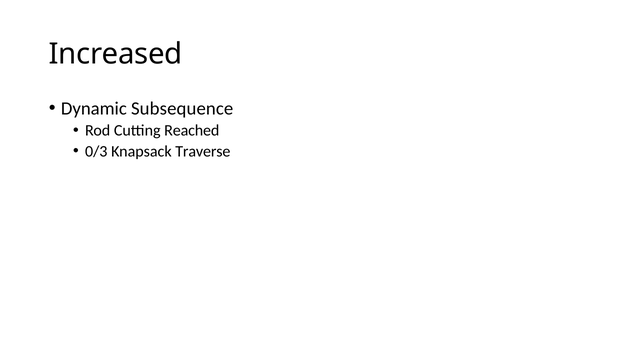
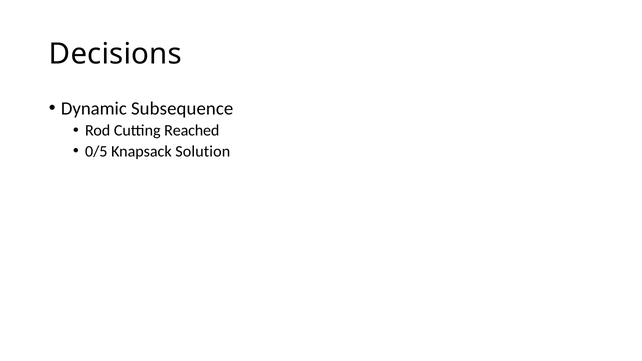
Increased: Increased -> Decisions
0/3: 0/3 -> 0/5
Traverse: Traverse -> Solution
